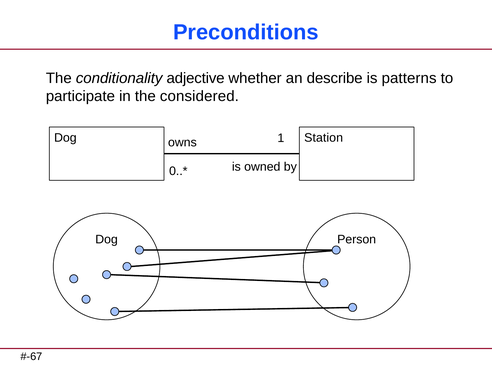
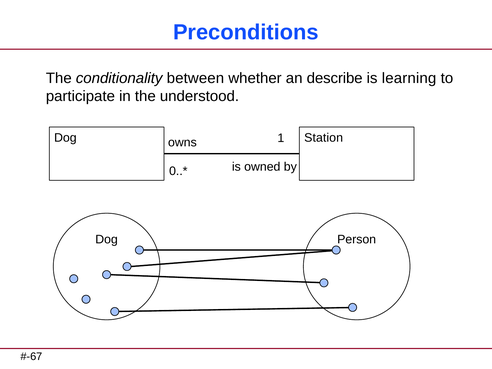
adjective: adjective -> between
patterns: patterns -> learning
considered: considered -> understood
